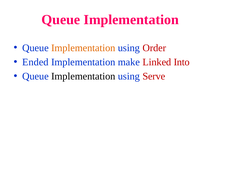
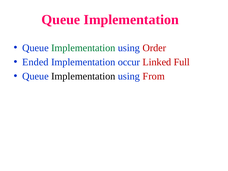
Implementation at (83, 48) colour: orange -> green
make: make -> occur
Into: Into -> Full
Serve: Serve -> From
